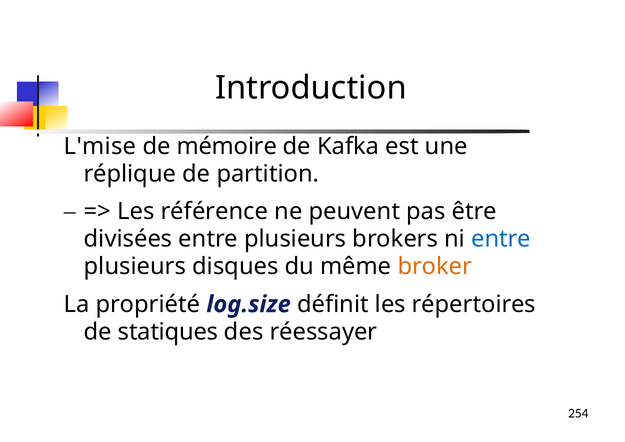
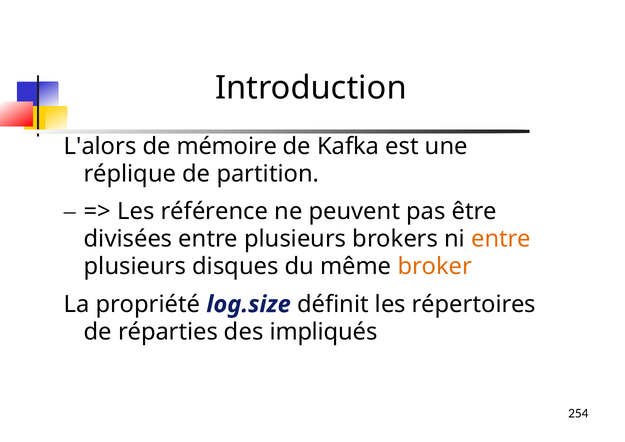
L'mise: L'mise -> L'alors
entre at (501, 239) colour: blue -> orange
statiques: statiques -> réparties
réessayer: réessayer -> impliqués
